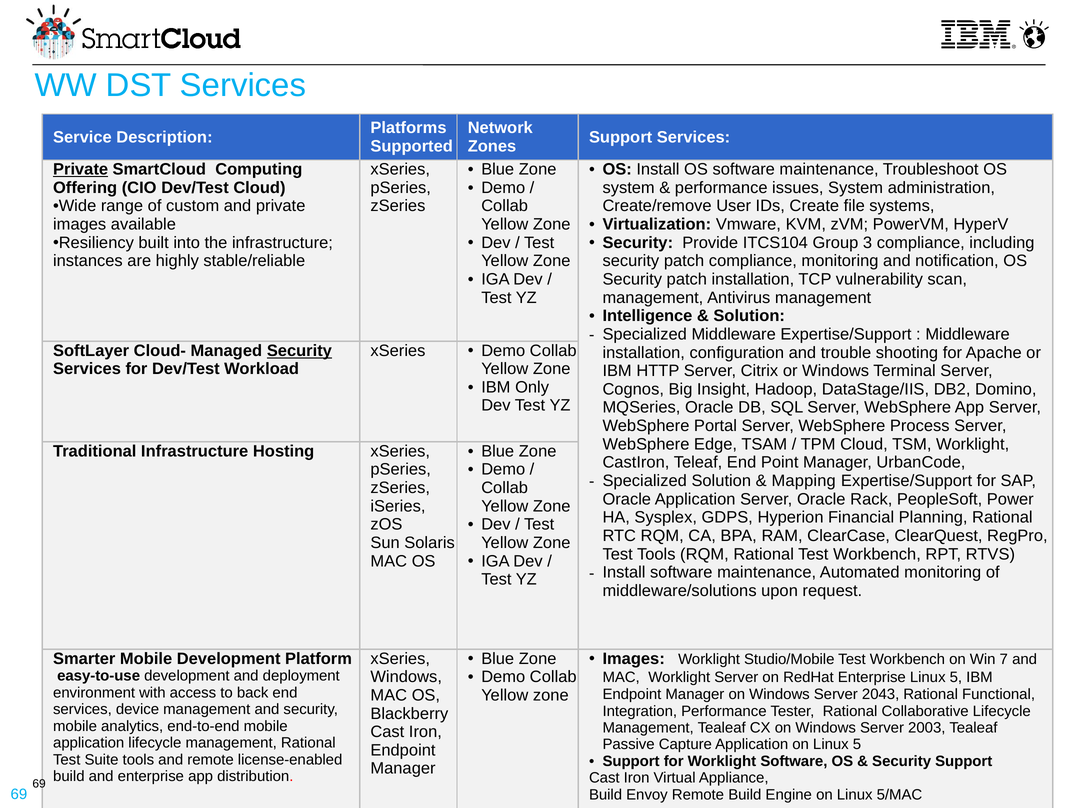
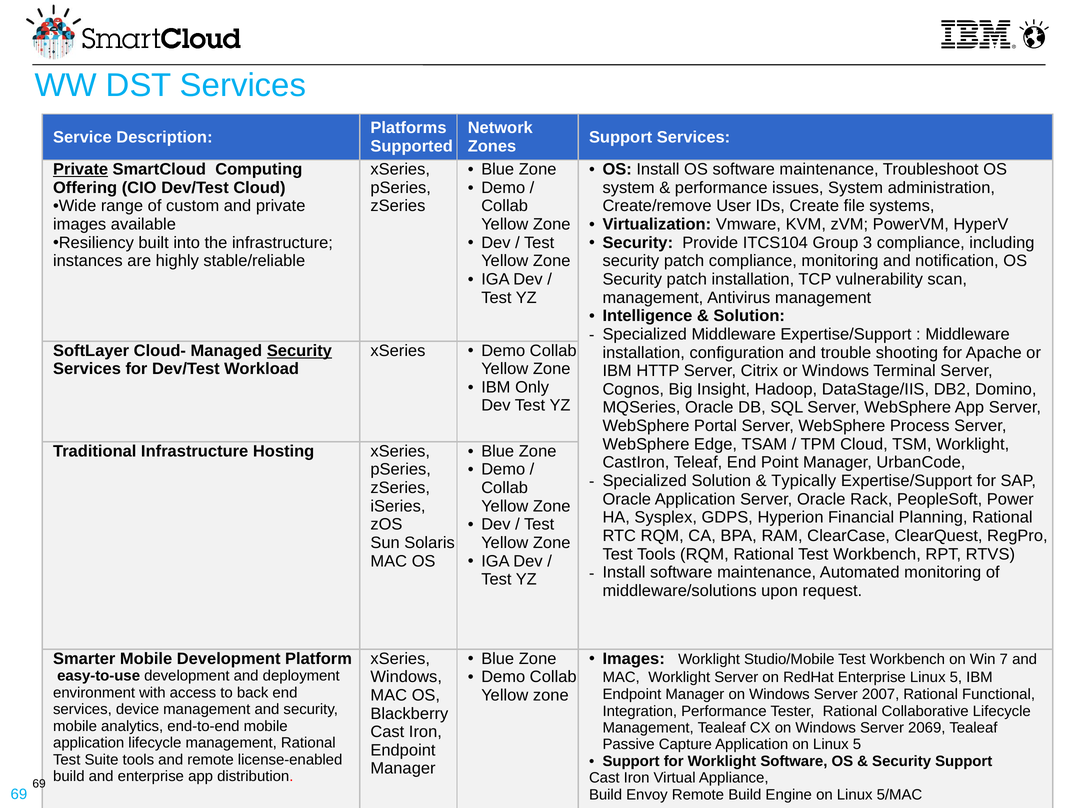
Mapping: Mapping -> Typically
2043: 2043 -> 2007
2003: 2003 -> 2069
